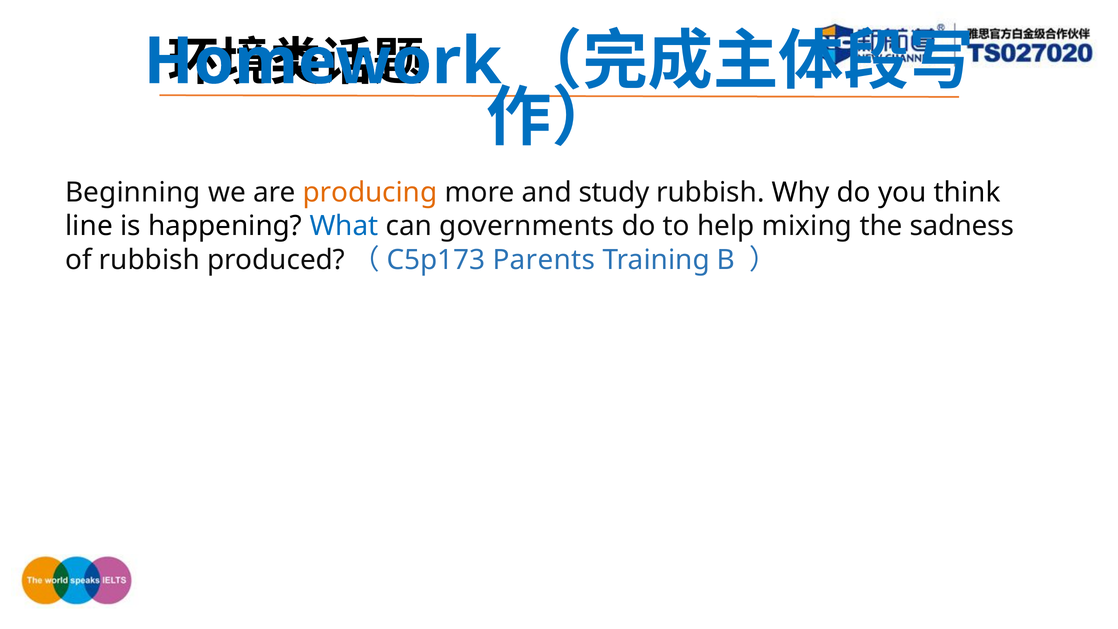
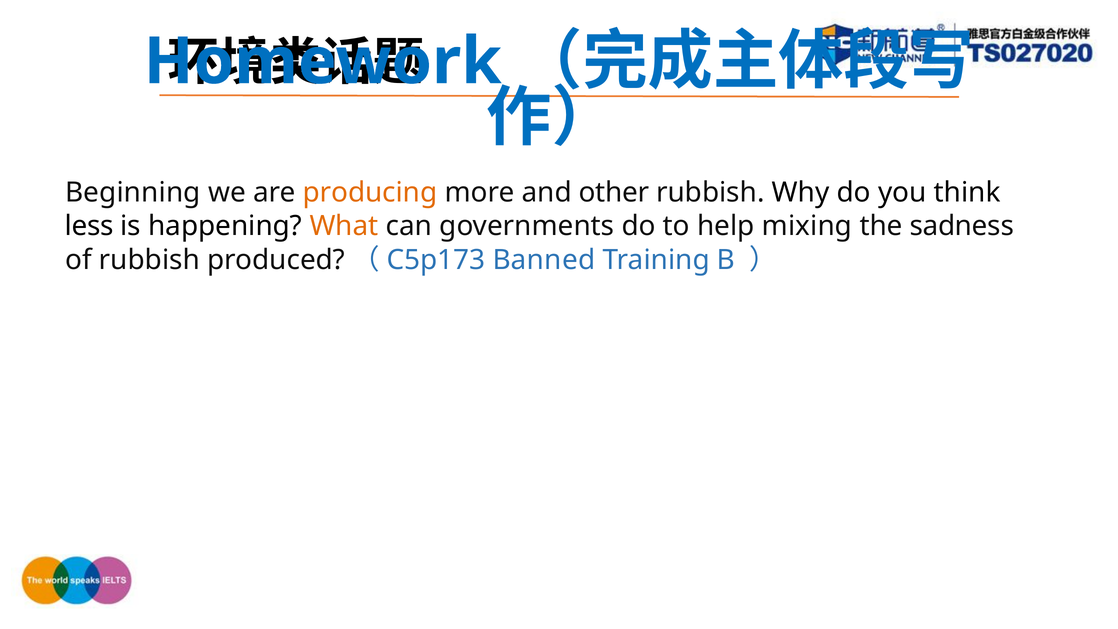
study: study -> other
line: line -> less
What colour: blue -> orange
Parents: Parents -> Banned
